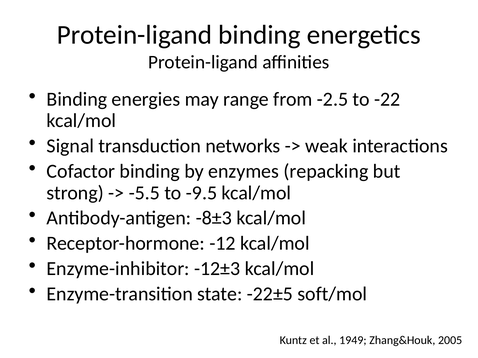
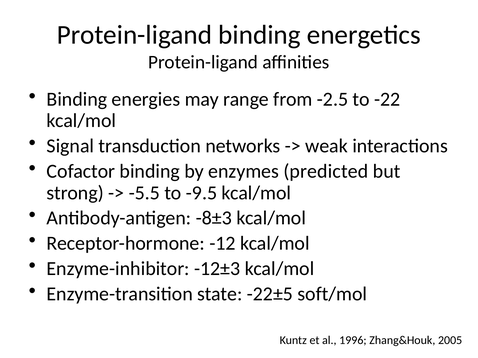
repacking: repacking -> predicted
1949: 1949 -> 1996
